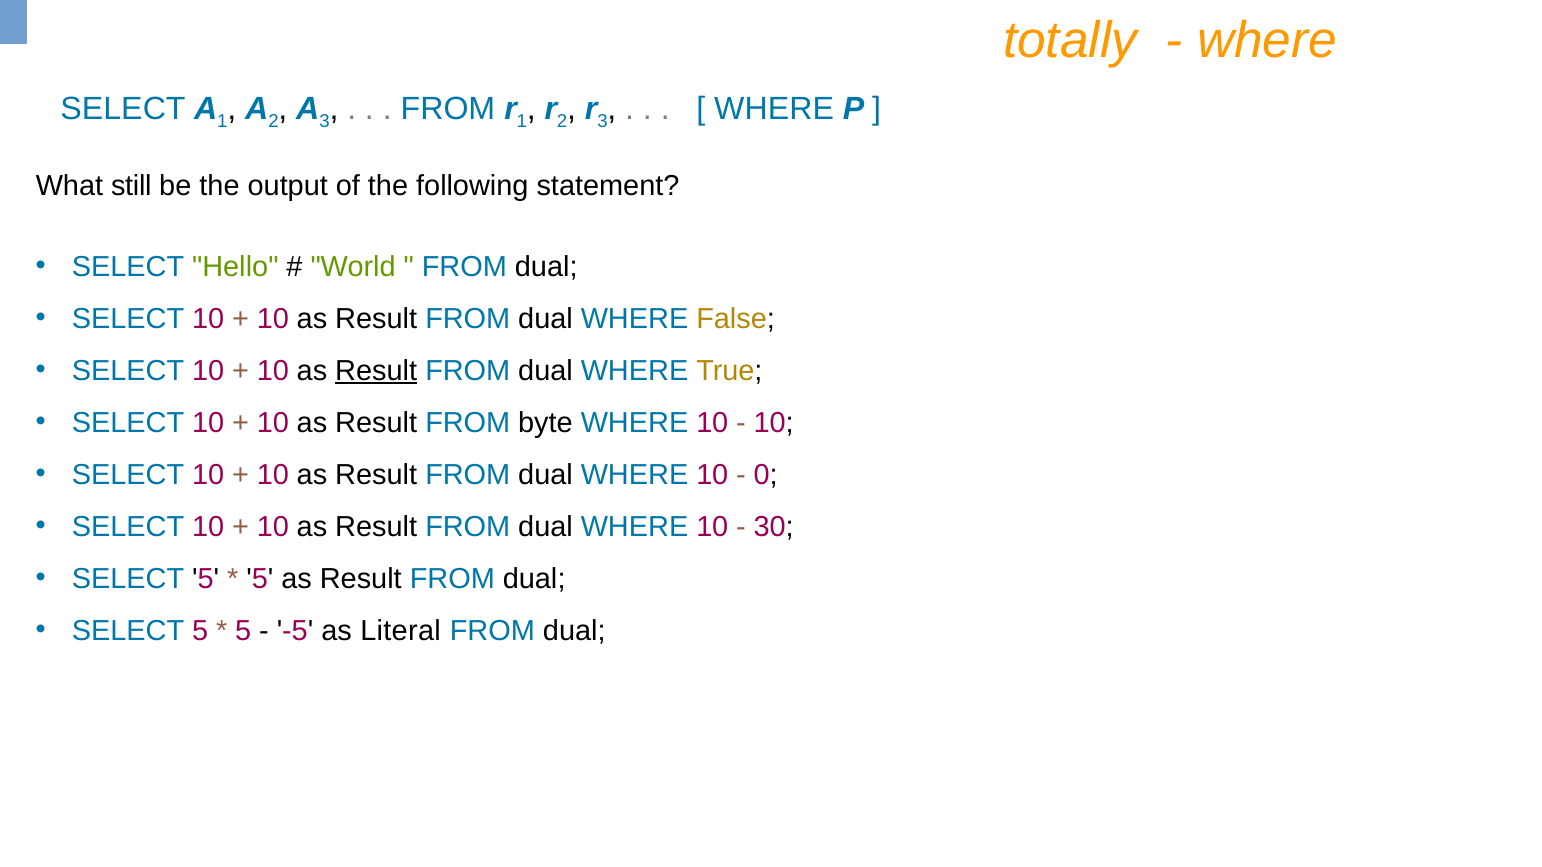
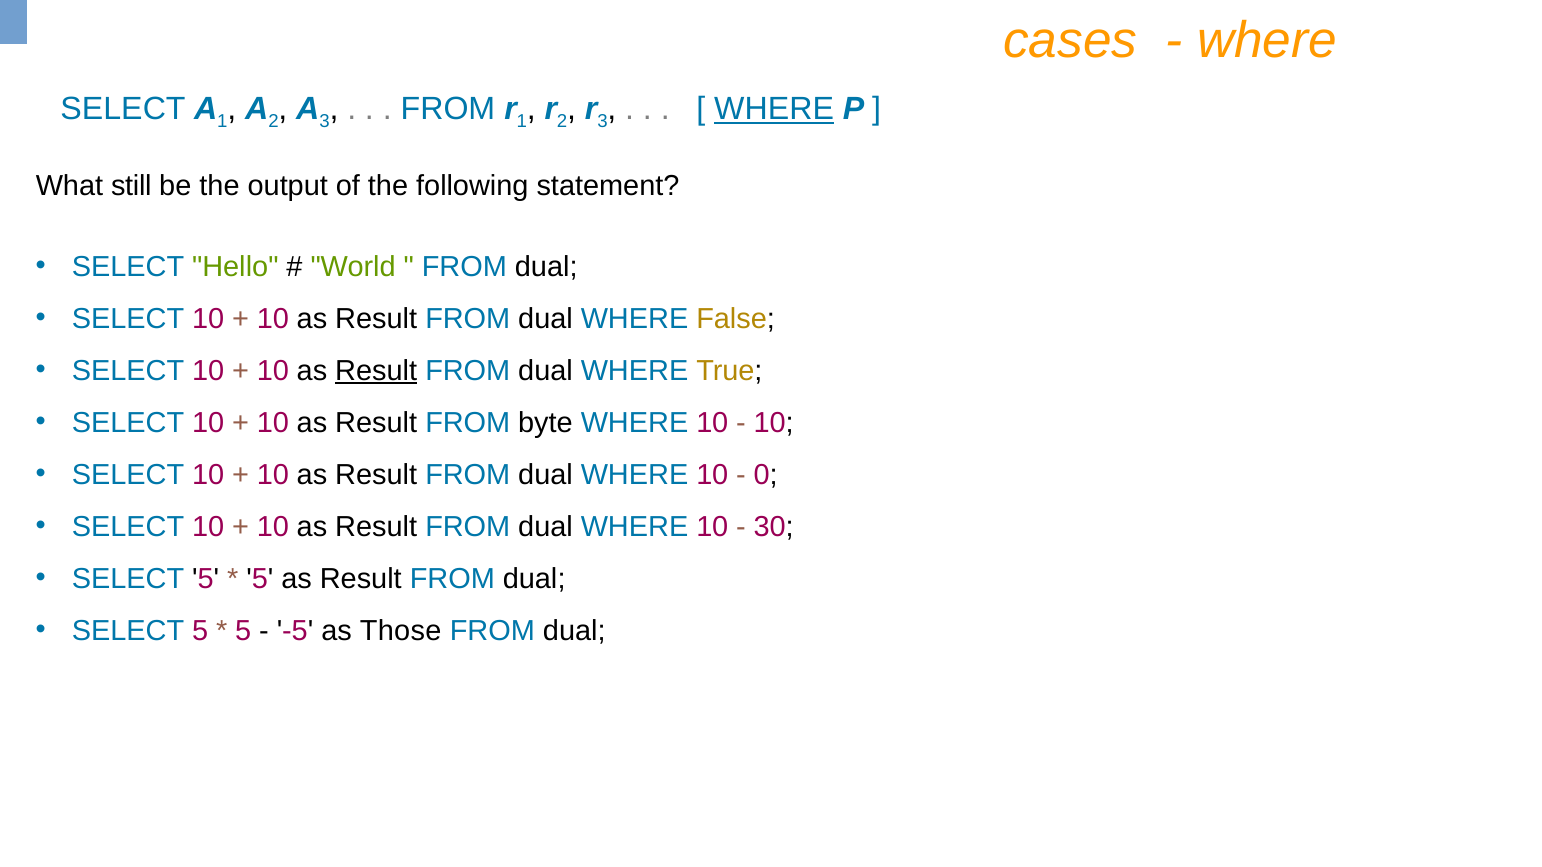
totally: totally -> cases
WHERE at (774, 109) underline: none -> present
Literal: Literal -> Those
